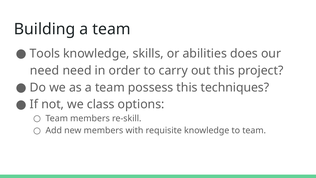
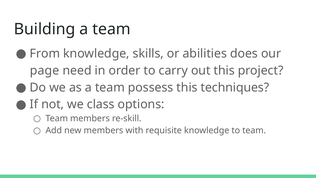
Tools: Tools -> From
need at (45, 70): need -> page
